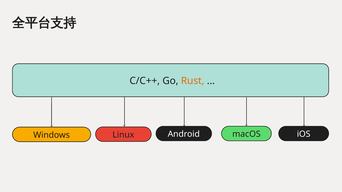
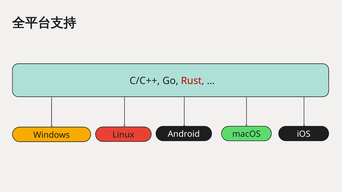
Rust colour: orange -> red
